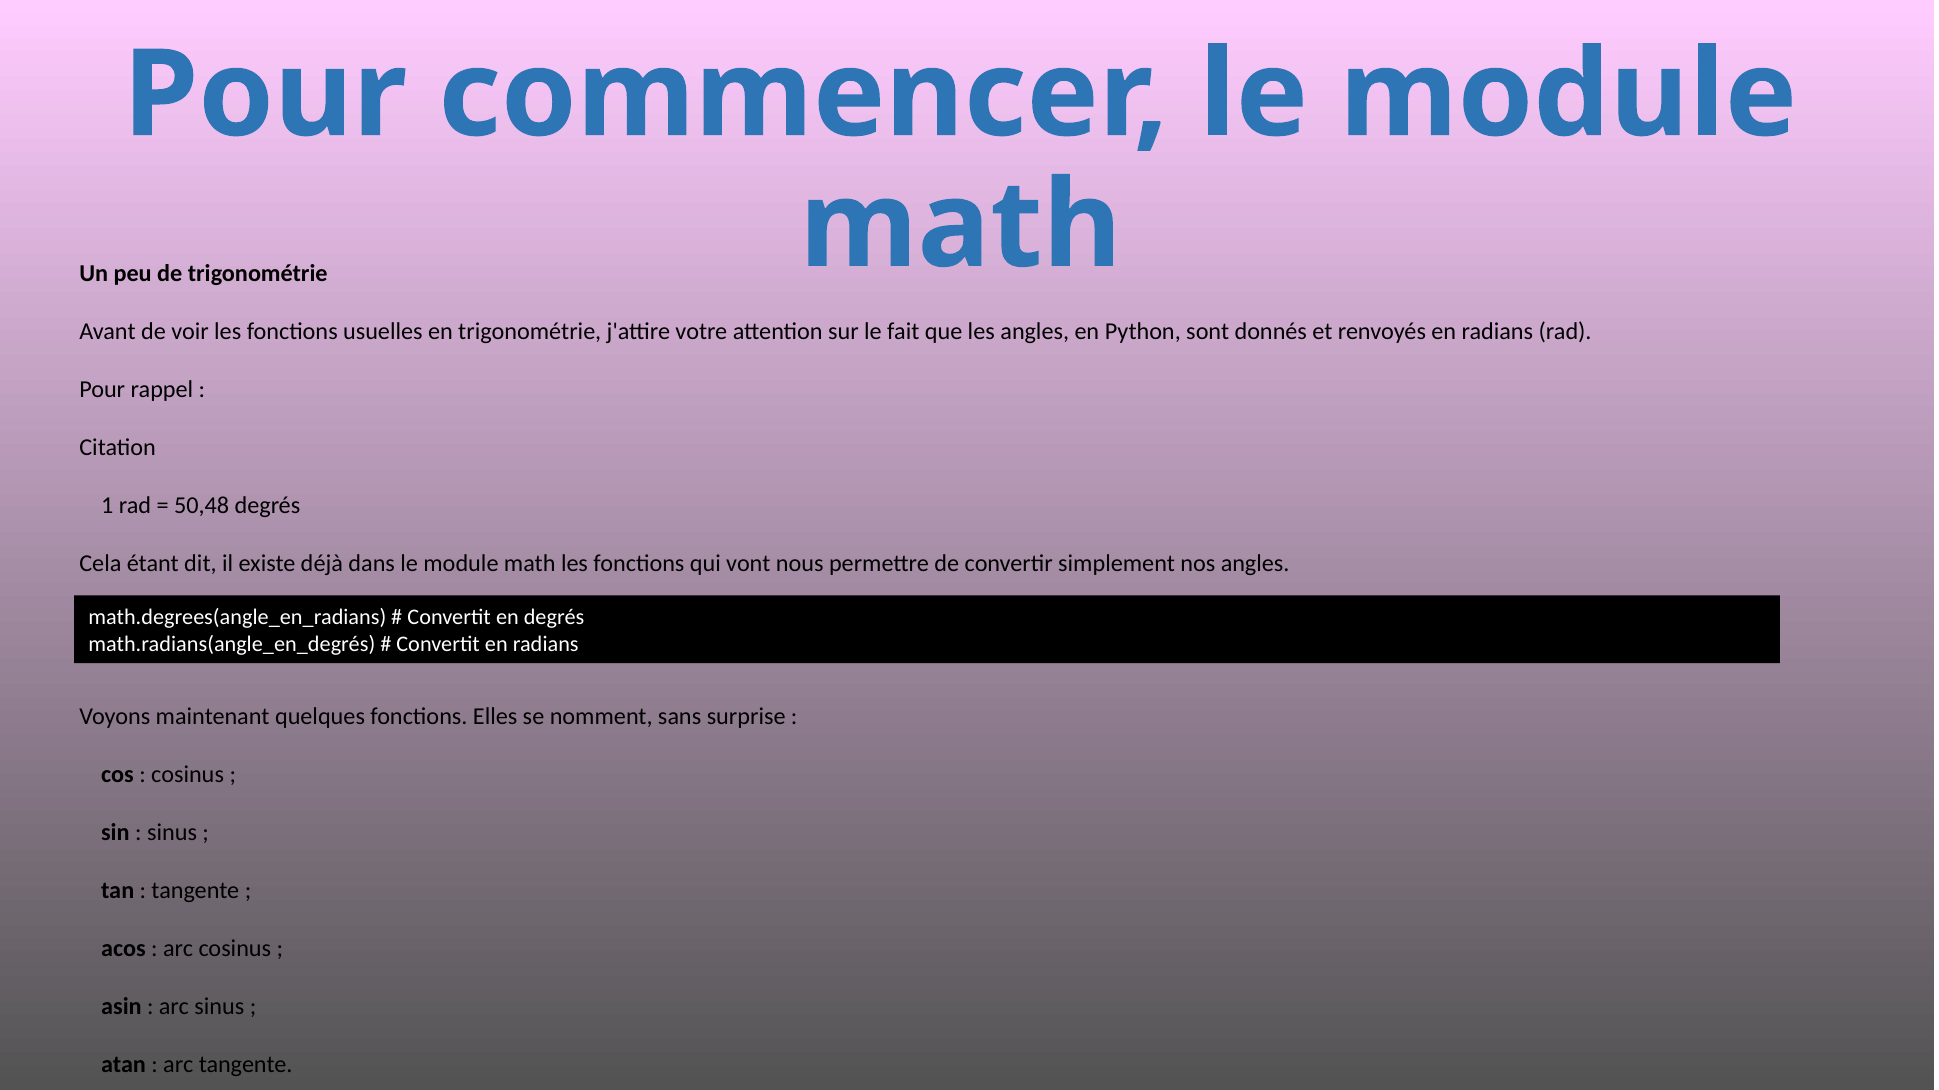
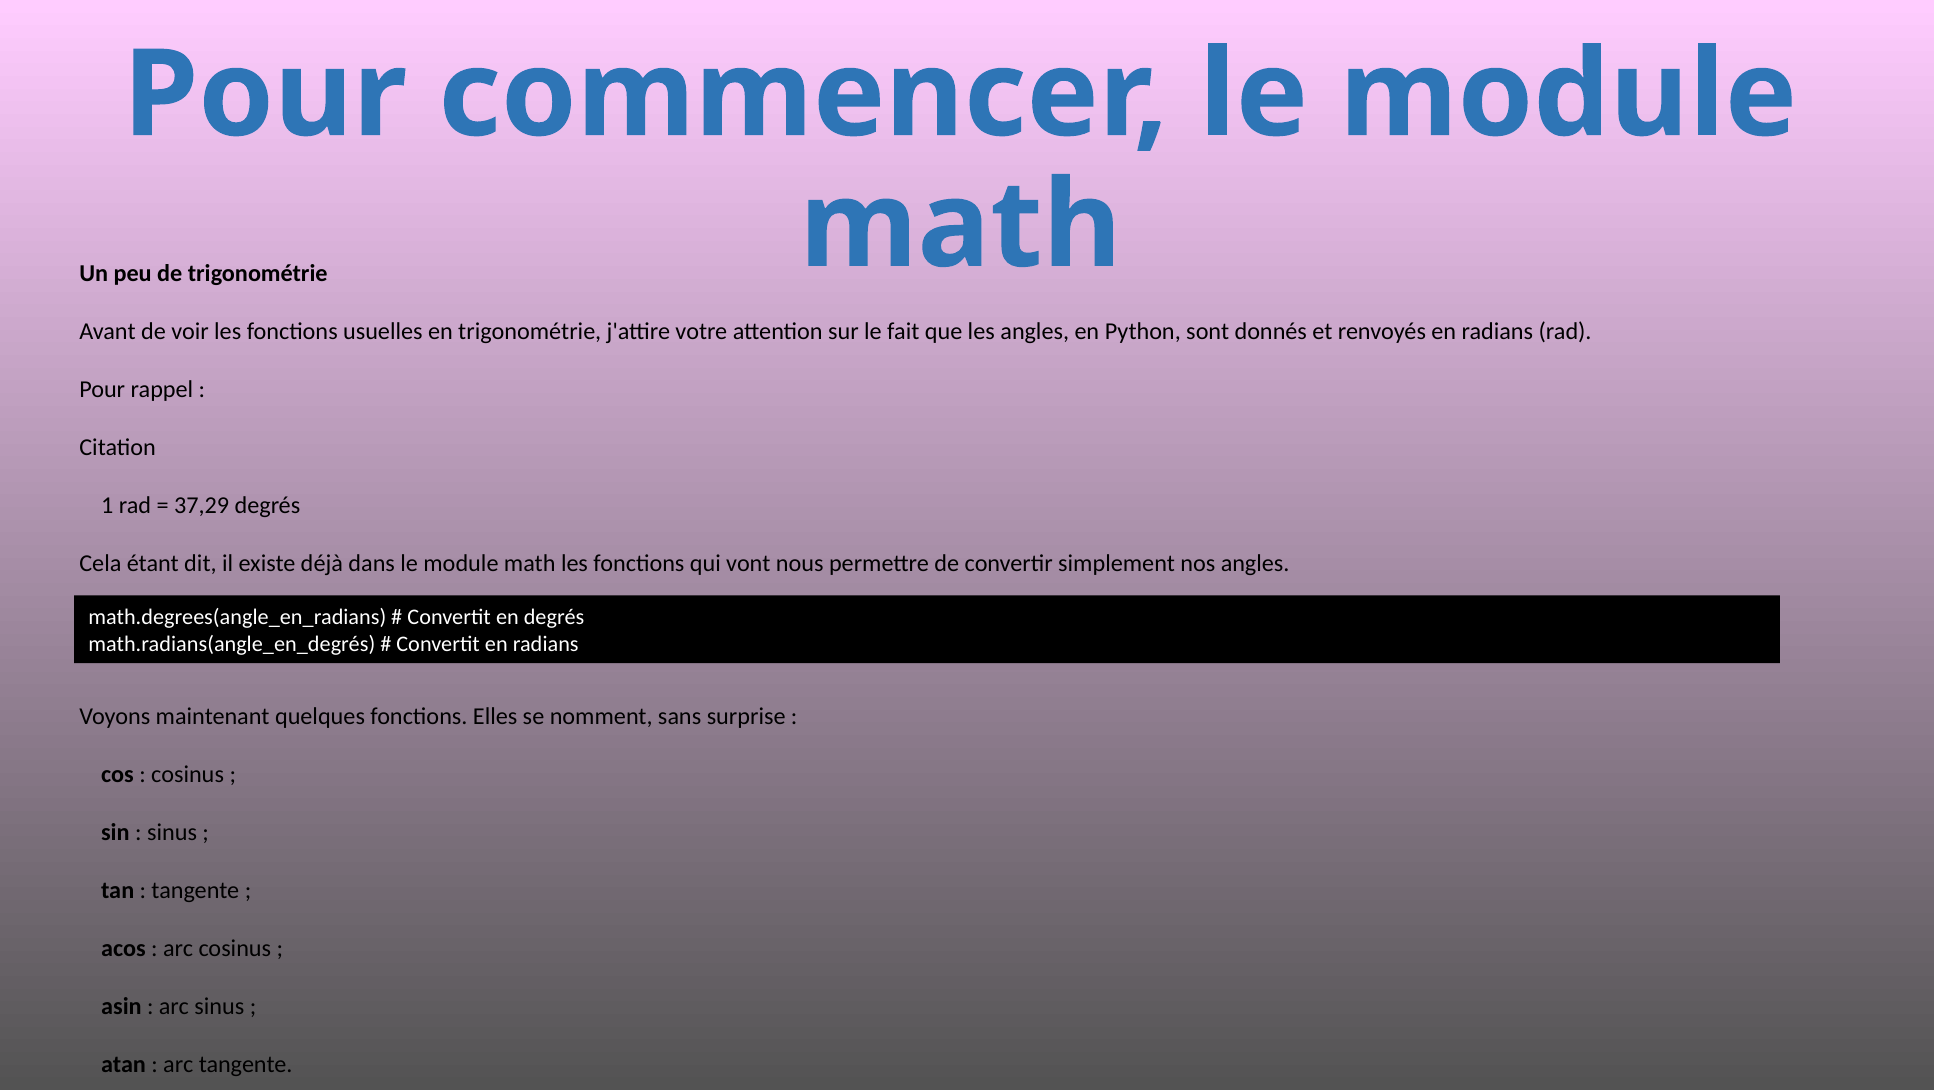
50,48: 50,48 -> 37,29
